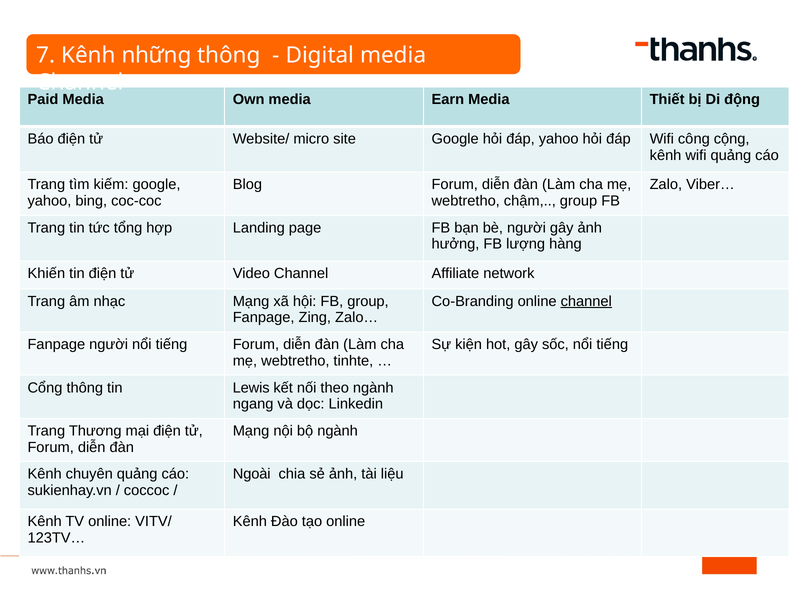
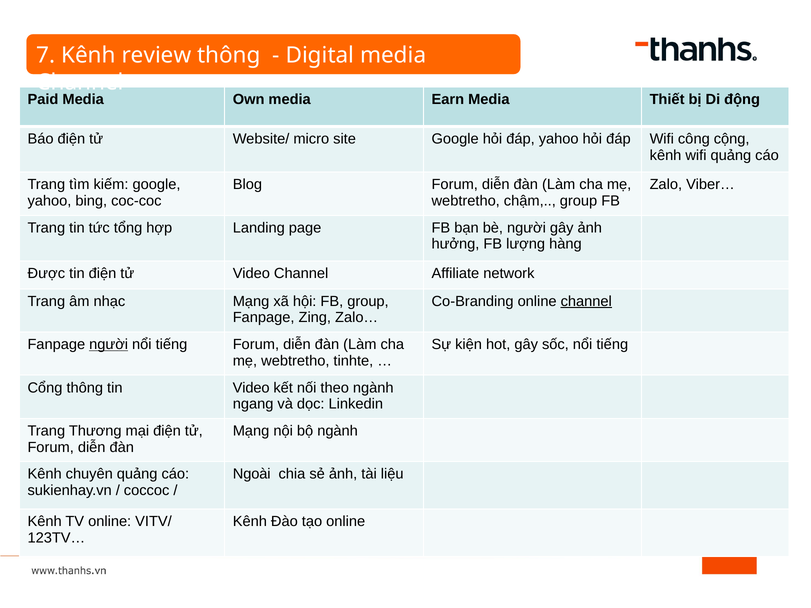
những: những -> review
Khiến: Khiến -> Được
người at (109, 345) underline: none -> present
tin Lewis: Lewis -> Video
